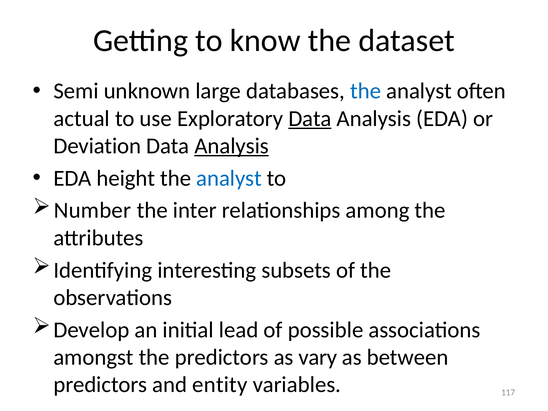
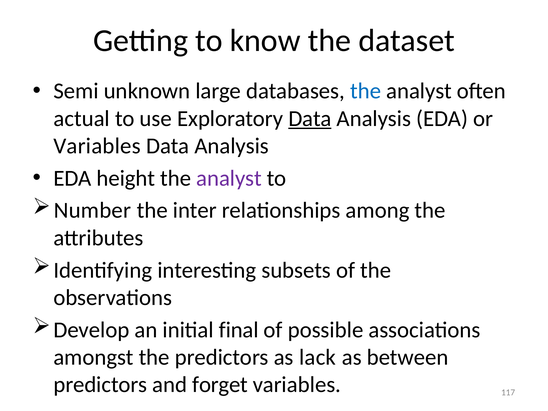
Deviation at (97, 146): Deviation -> Variables
Analysis at (232, 146) underline: present -> none
analyst at (229, 178) colour: blue -> purple
lead: lead -> final
vary: vary -> lack
entity: entity -> forget
